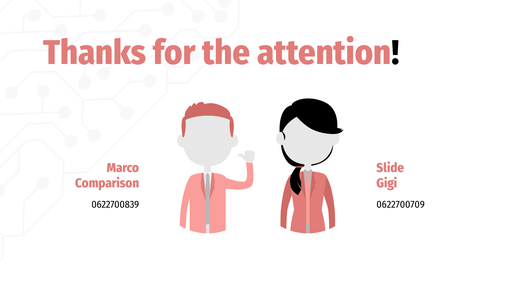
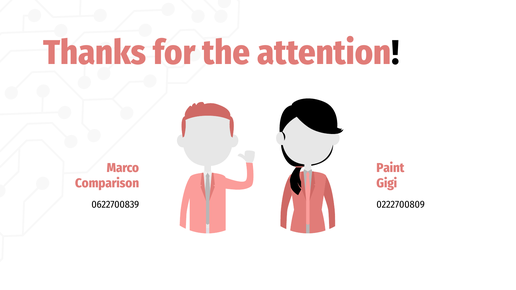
Slide: Slide -> Paint
0622700709: 0622700709 -> 0222700809
